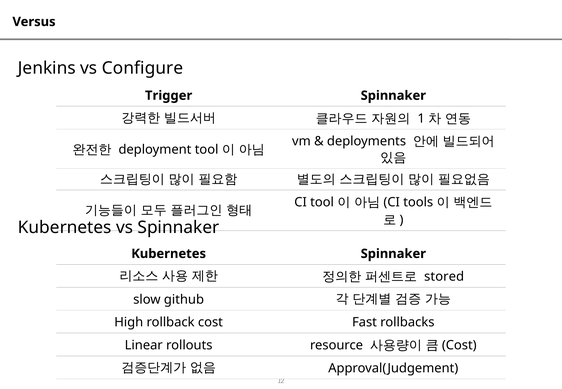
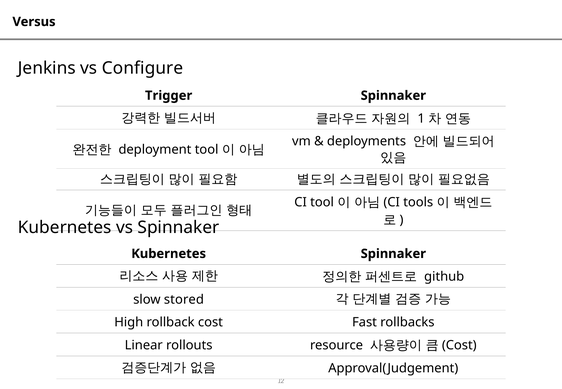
stored: stored -> github
github: github -> stored
